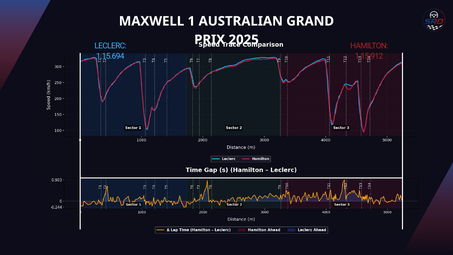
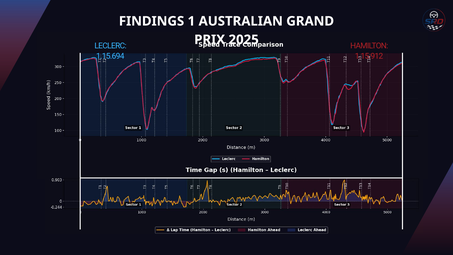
MAXWELL: MAXWELL -> FINDINGS
